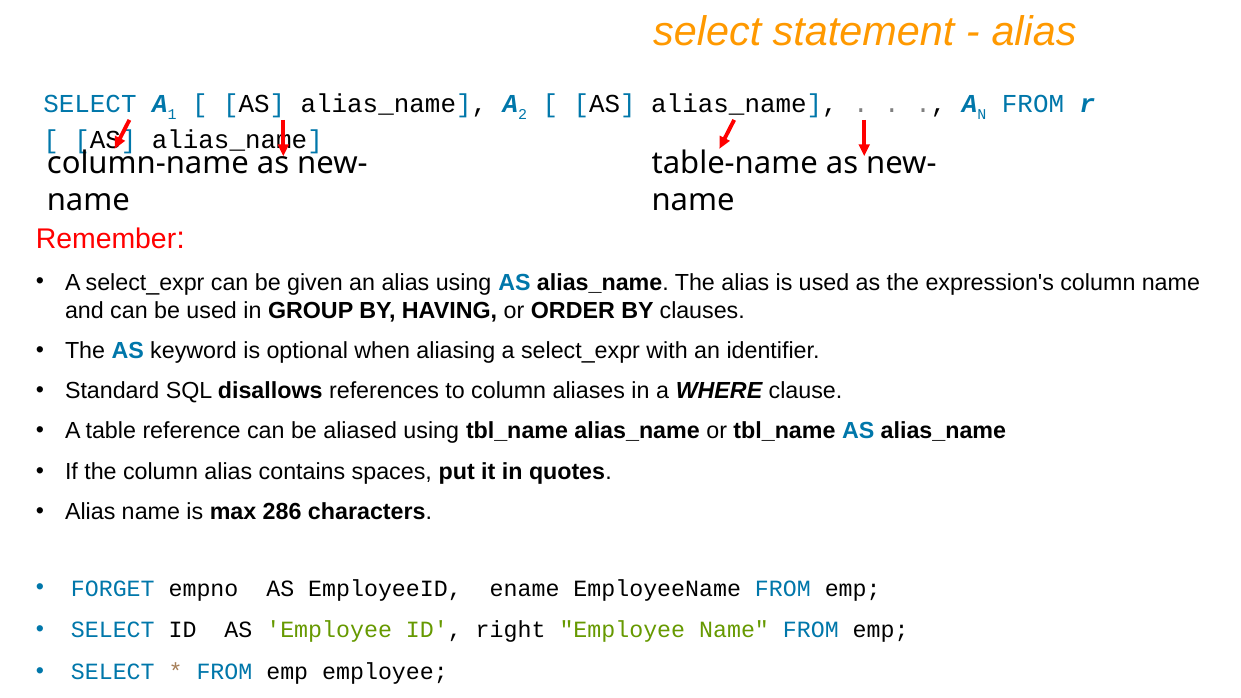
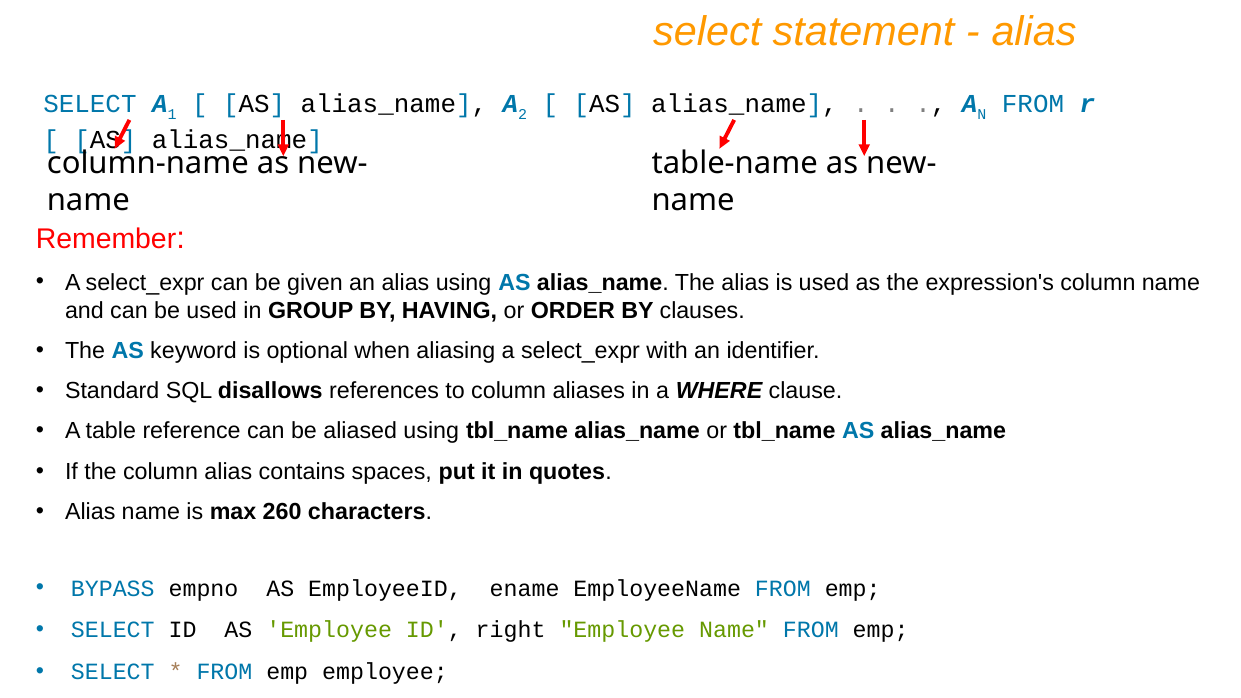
286: 286 -> 260
FORGET: FORGET -> BYPASS
